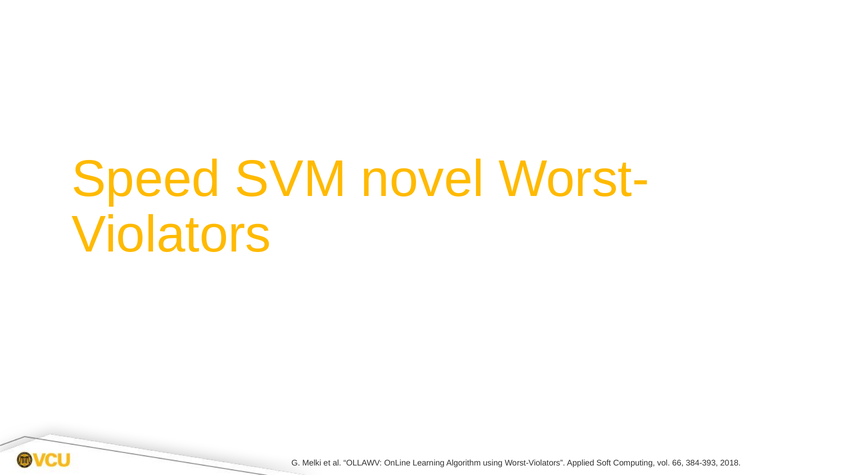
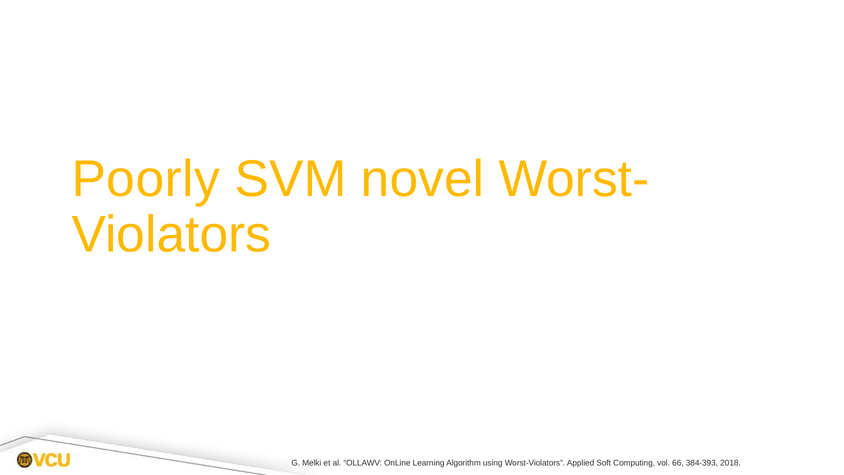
Speed: Speed -> Poorly
